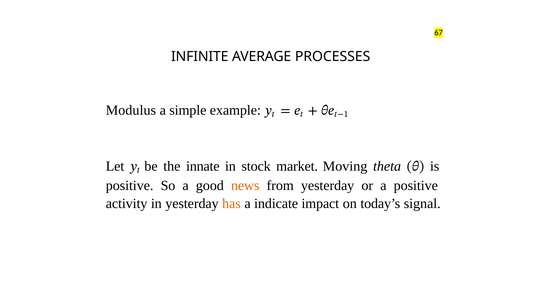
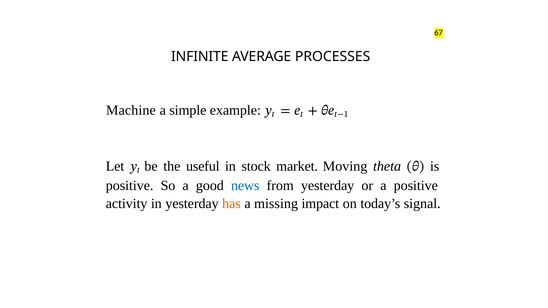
Modulus: Modulus -> Machine
innate: innate -> useful
news colour: orange -> blue
indicate: indicate -> missing
